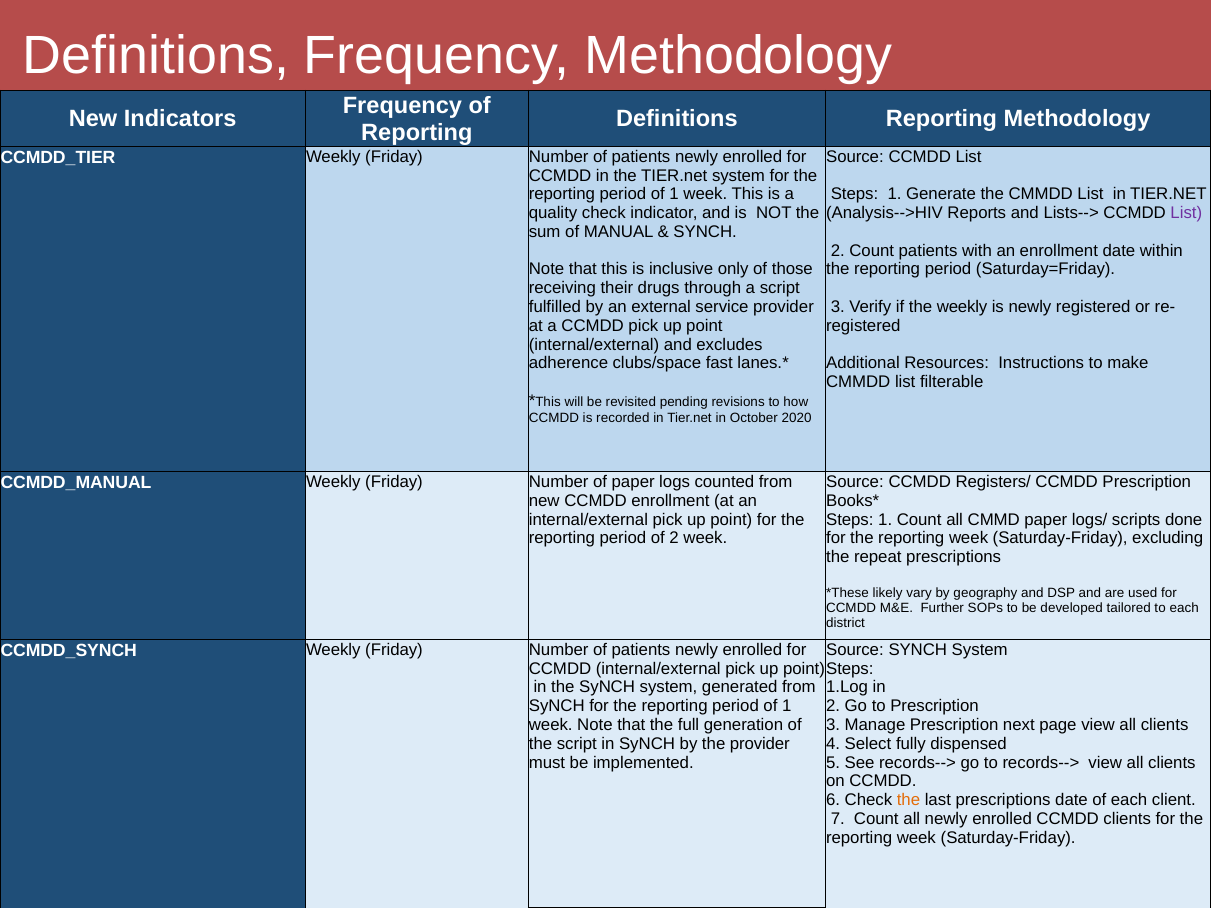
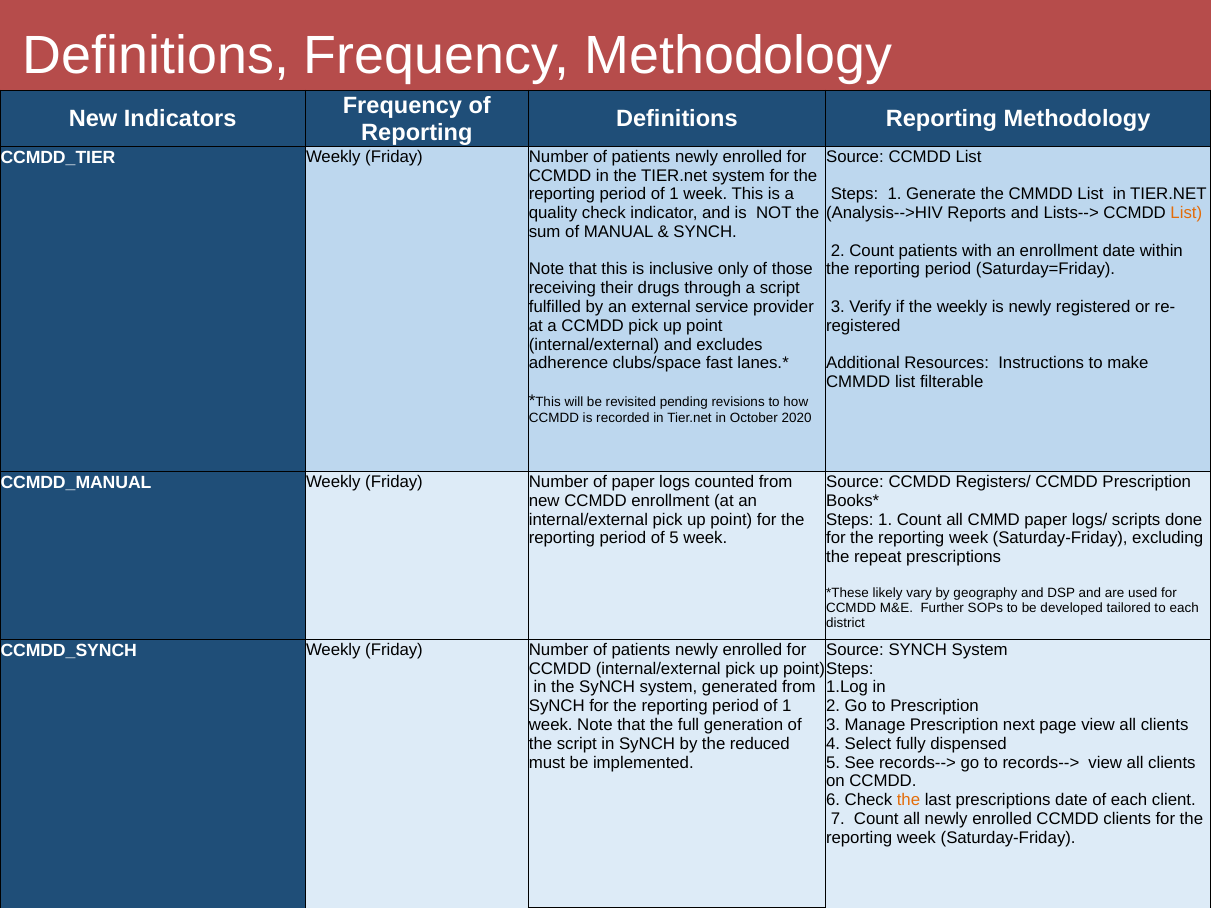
List at (1186, 213) colour: purple -> orange
of 2: 2 -> 5
the provider: provider -> reduced
